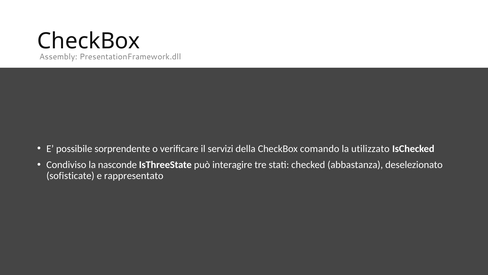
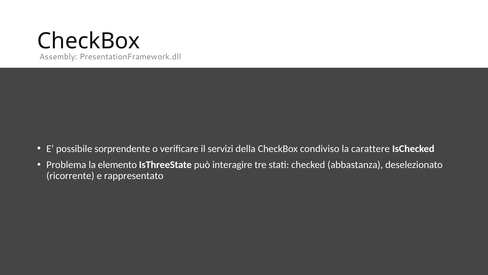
comando: comando -> condiviso
utilizzato: utilizzato -> carattere
Condiviso: Condiviso -> Problema
nasconde: nasconde -> elemento
sofisticate: sofisticate -> ricorrente
